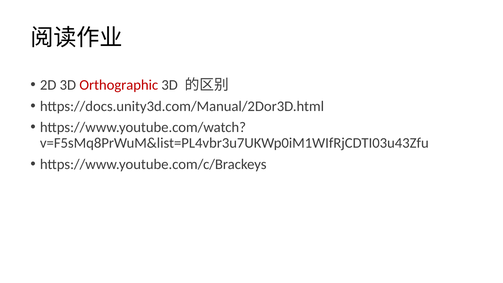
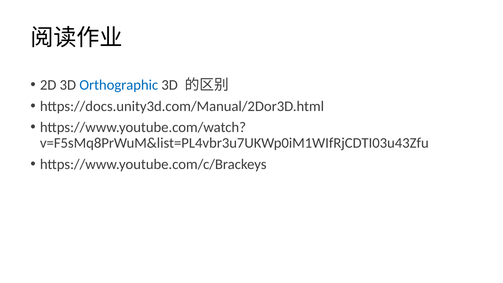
Orthographic colour: red -> blue
